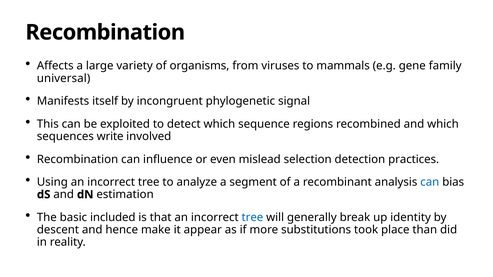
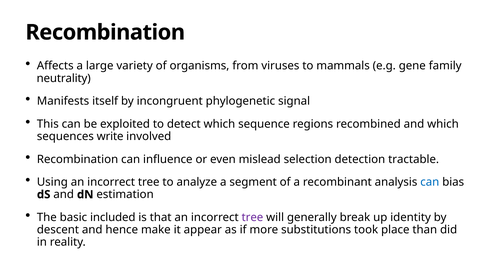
universal: universal -> neutrality
practices: practices -> tractable
tree at (252, 218) colour: blue -> purple
